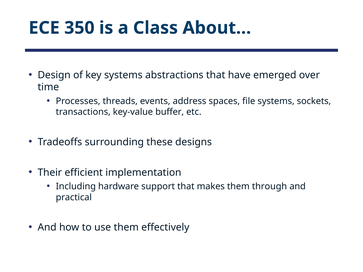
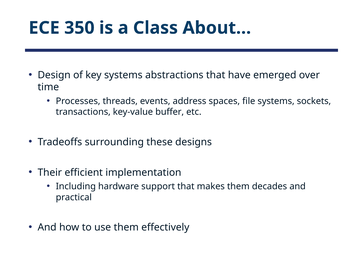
through: through -> decades
